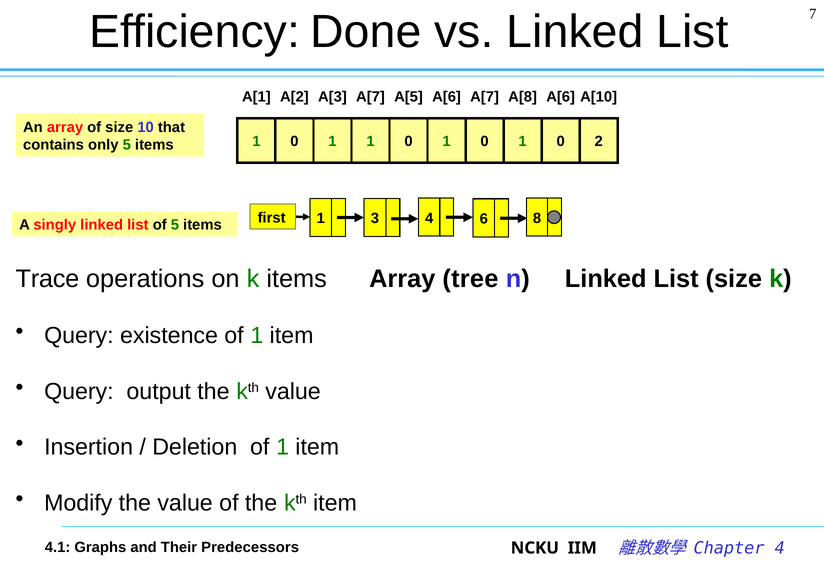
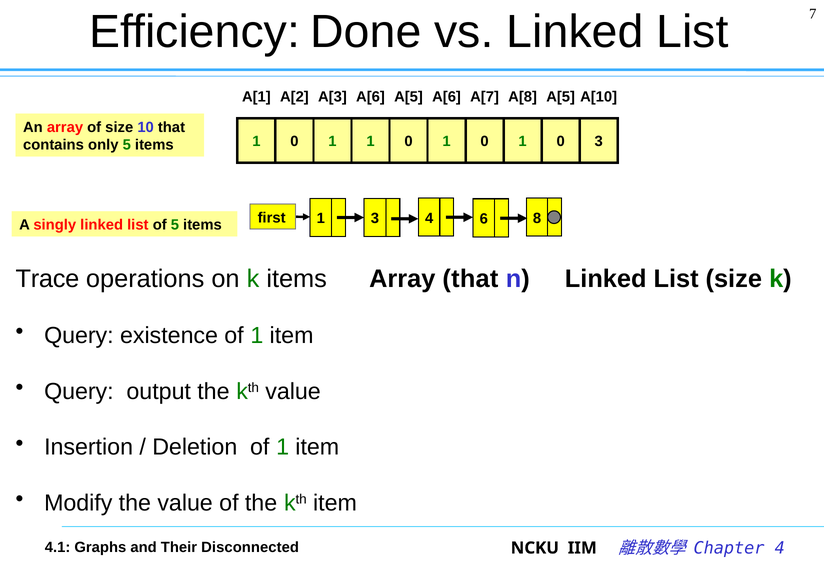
A[3 A[7: A[7 -> A[6
A[8 A[6: A[6 -> A[5
0 2: 2 -> 3
Array tree: tree -> that
Predecessors: Predecessors -> Disconnected
